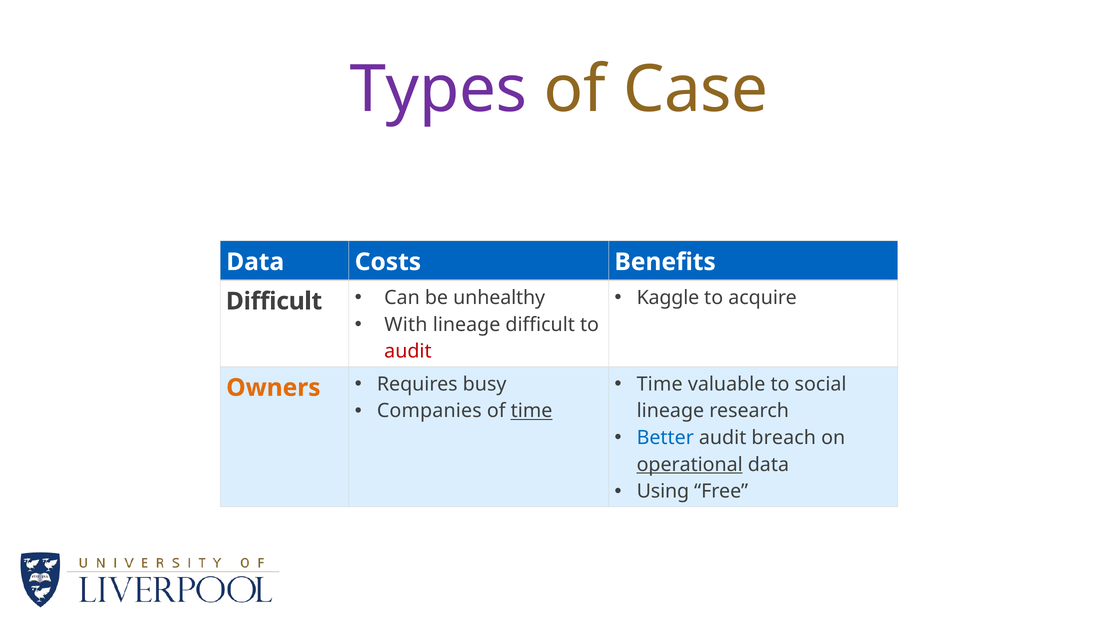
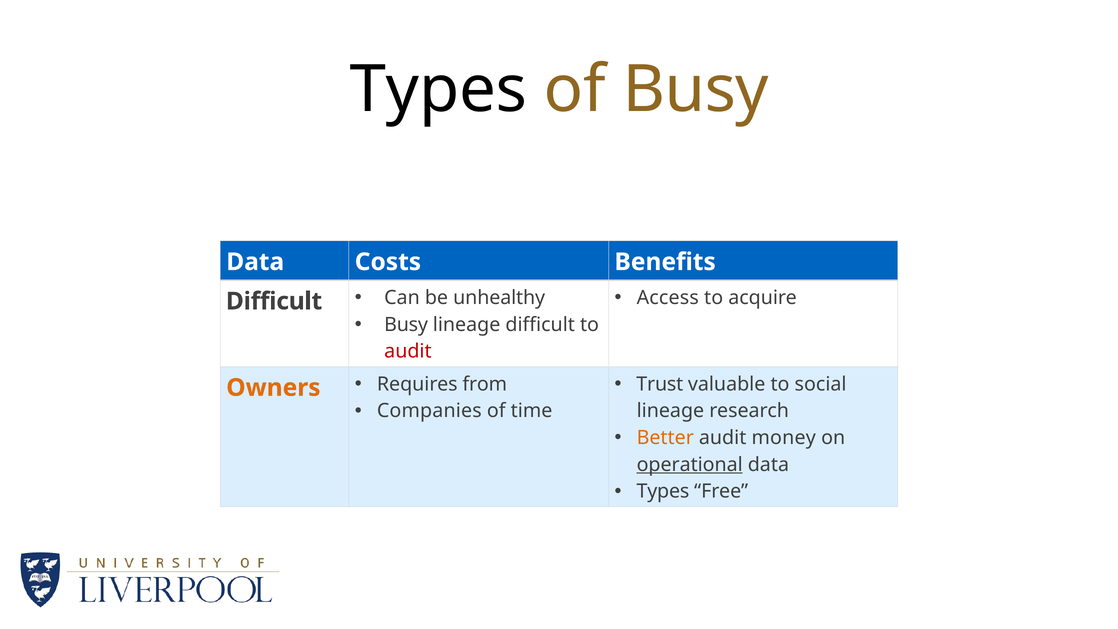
Types at (438, 90) colour: purple -> black
of Case: Case -> Busy
Kaggle: Kaggle -> Access
With at (406, 324): With -> Busy
Time at (660, 384): Time -> Trust
busy: busy -> from
time at (532, 411) underline: present -> none
Better colour: blue -> orange
breach: breach -> money
Using at (663, 491): Using -> Types
